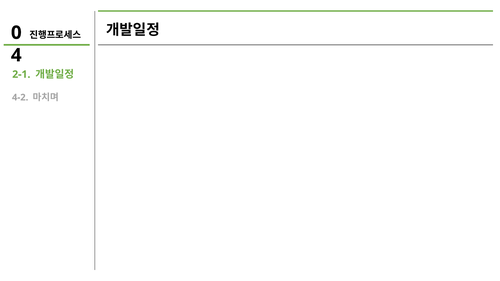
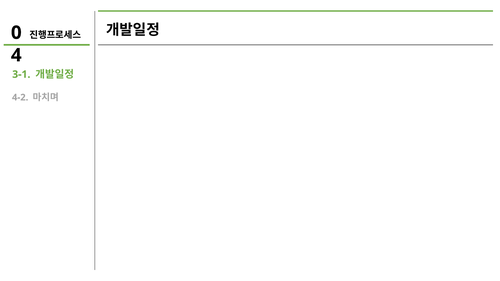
2-1: 2-1 -> 3-1
